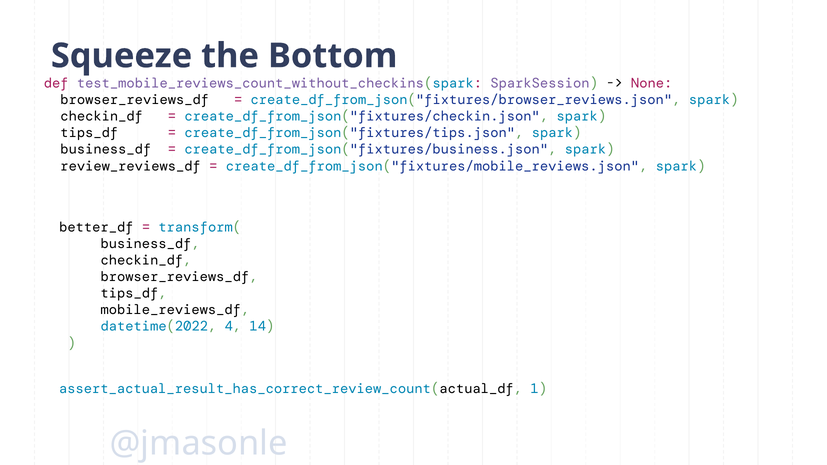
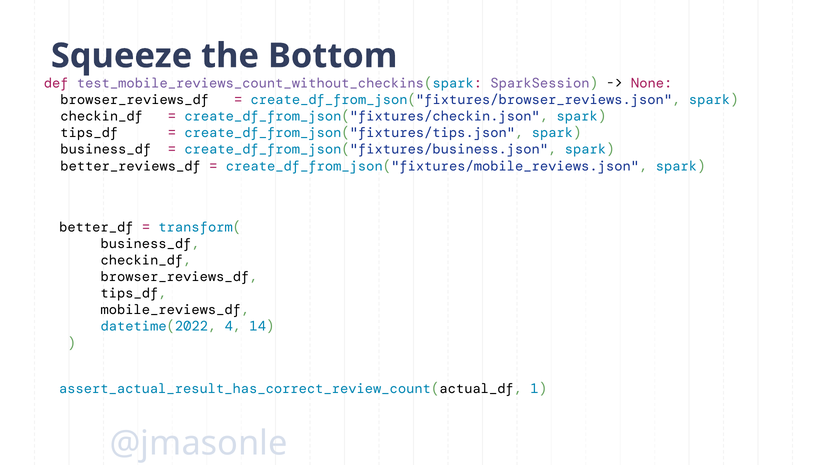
review_reviews_df: review_reviews_df -> better_reviews_df
